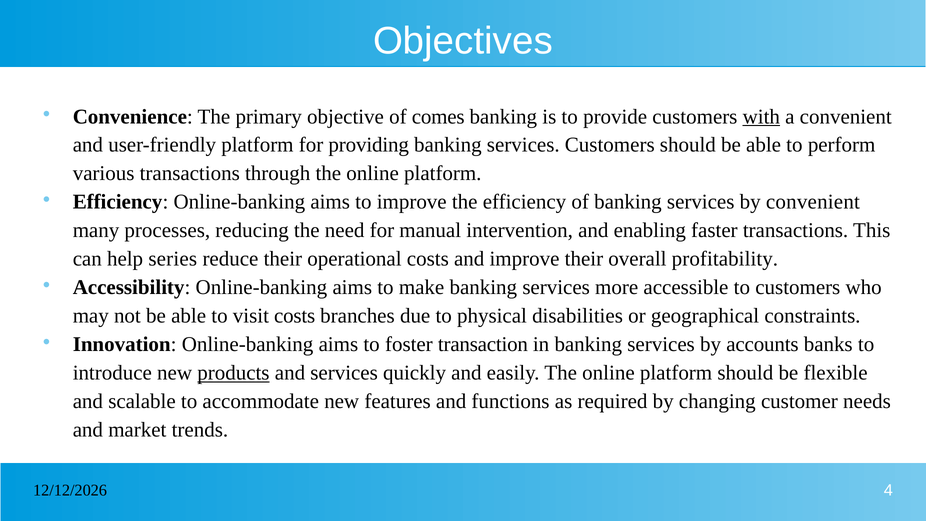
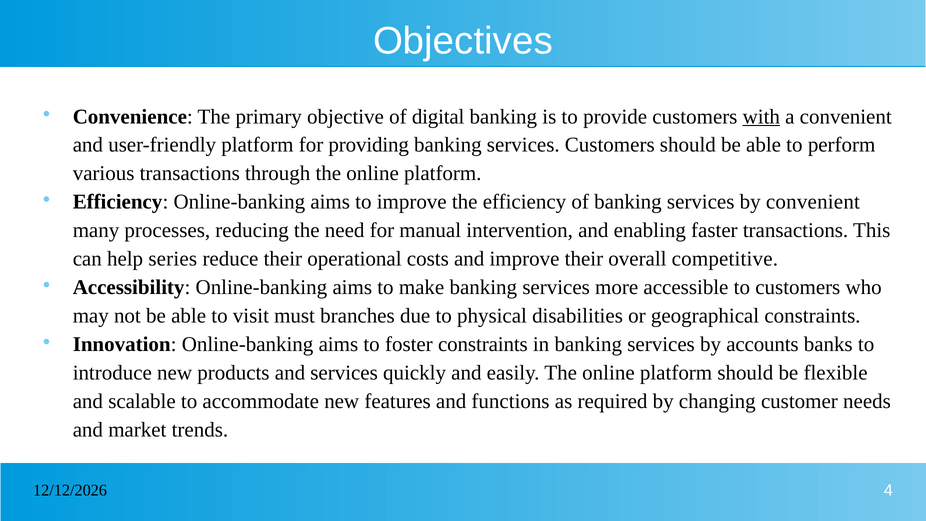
comes: comes -> digital
profitability: profitability -> competitive
visit costs: costs -> must
foster transaction: transaction -> constraints
products underline: present -> none
